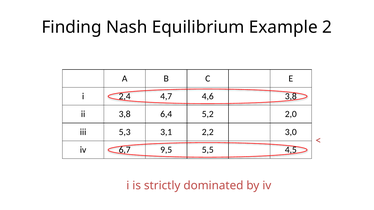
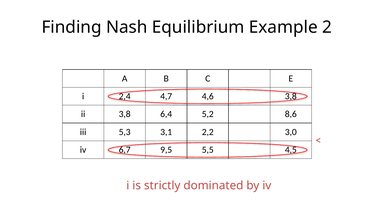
2,0: 2,0 -> 8,6
